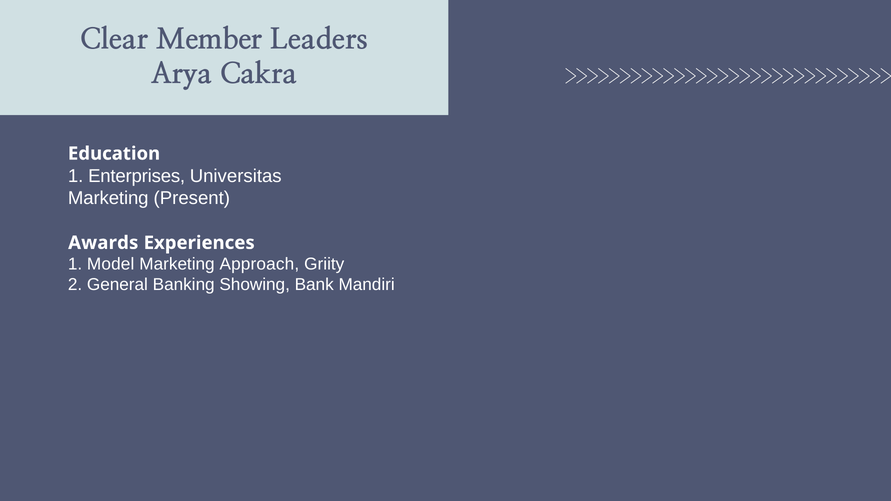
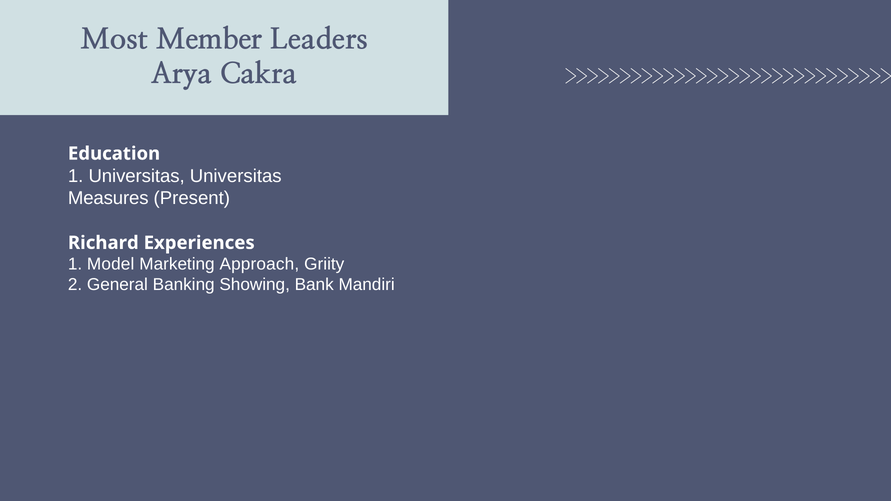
Clear: Clear -> Most
1 Enterprises: Enterprises -> Universitas
Marketing at (108, 198): Marketing -> Measures
Awards: Awards -> Richard
